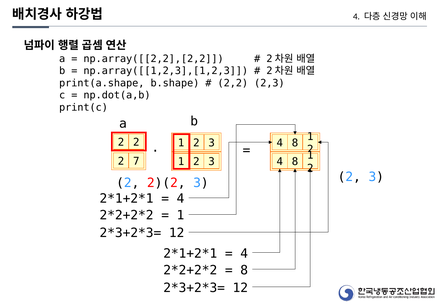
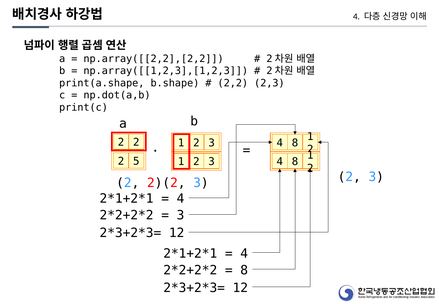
7: 7 -> 5
1 at (181, 215): 1 -> 3
